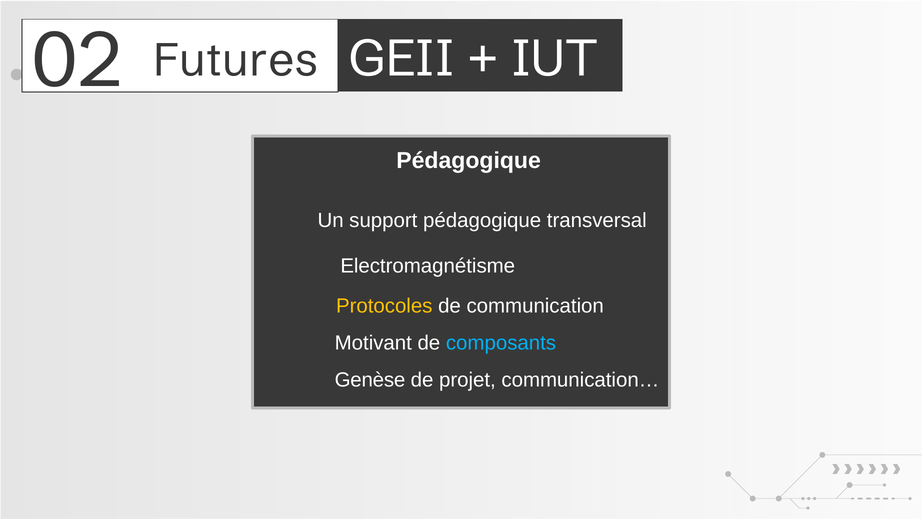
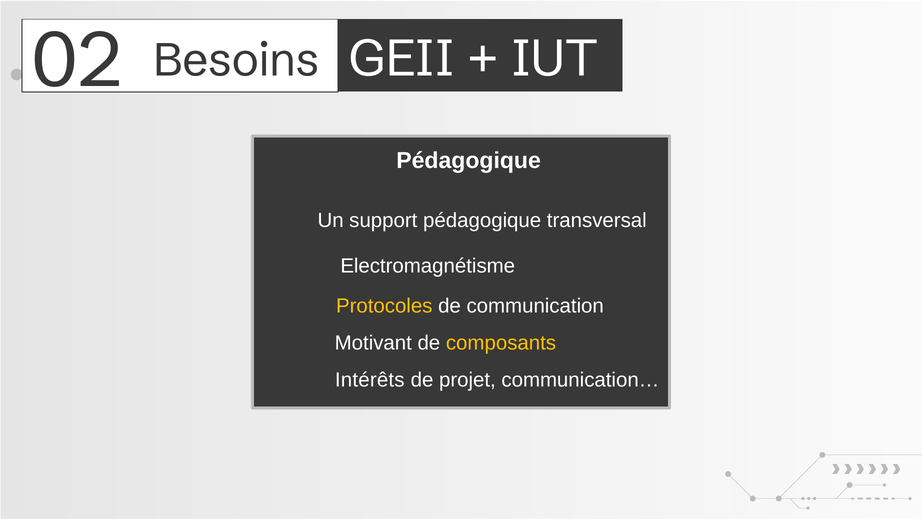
Futures: Futures -> Besoins
composants colour: light blue -> yellow
Genèse: Genèse -> Intérêts
